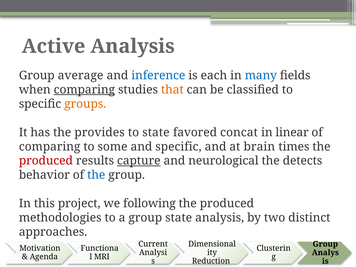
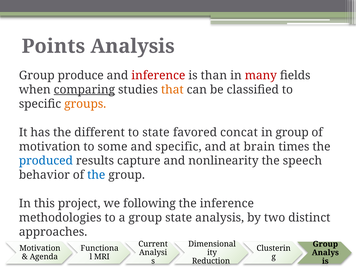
Active: Active -> Points
average: average -> produce
inference at (158, 75) colour: blue -> red
each: each -> than
many colour: blue -> red
provides: provides -> different
in linear: linear -> group
comparing at (50, 147): comparing -> motivation
produced at (46, 161) colour: red -> blue
capture underline: present -> none
neurological: neurological -> nonlinearity
detects: detects -> speech
produced at (227, 204): produced -> inference
